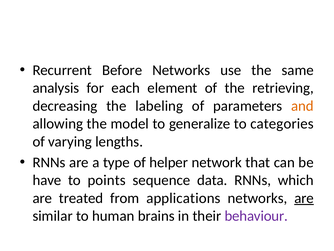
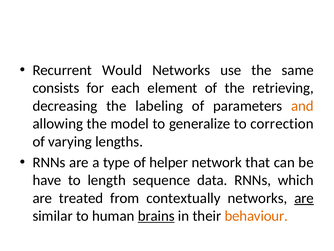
Before: Before -> Would
analysis: analysis -> consists
categories: categories -> correction
points: points -> length
applications: applications -> contextually
brains underline: none -> present
behaviour colour: purple -> orange
